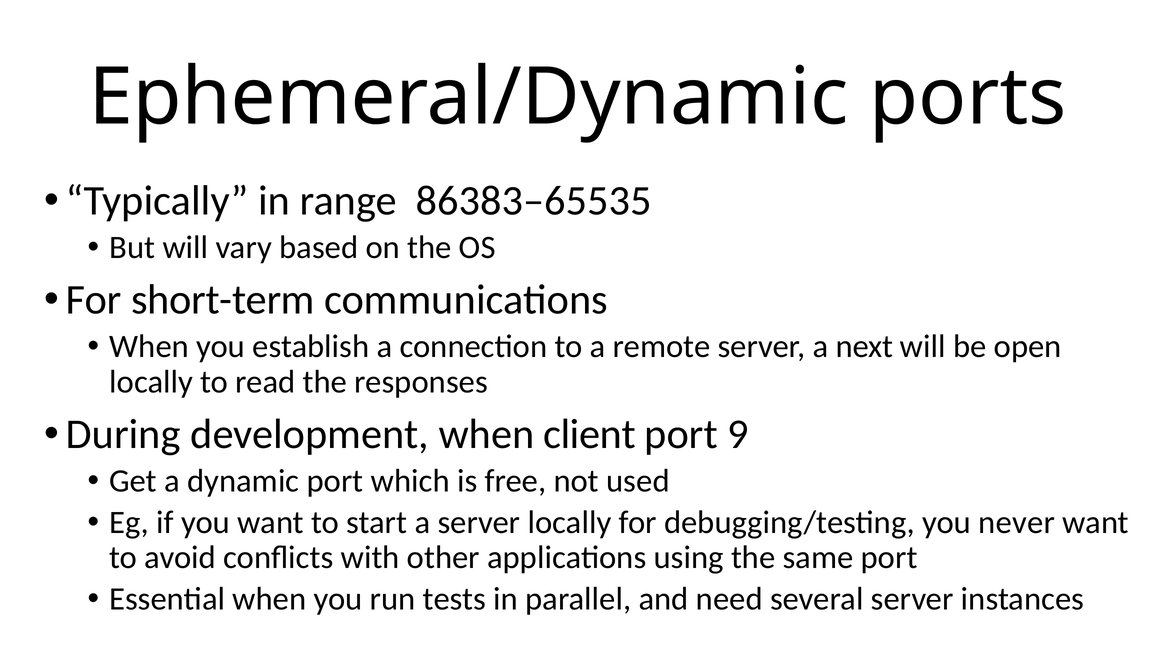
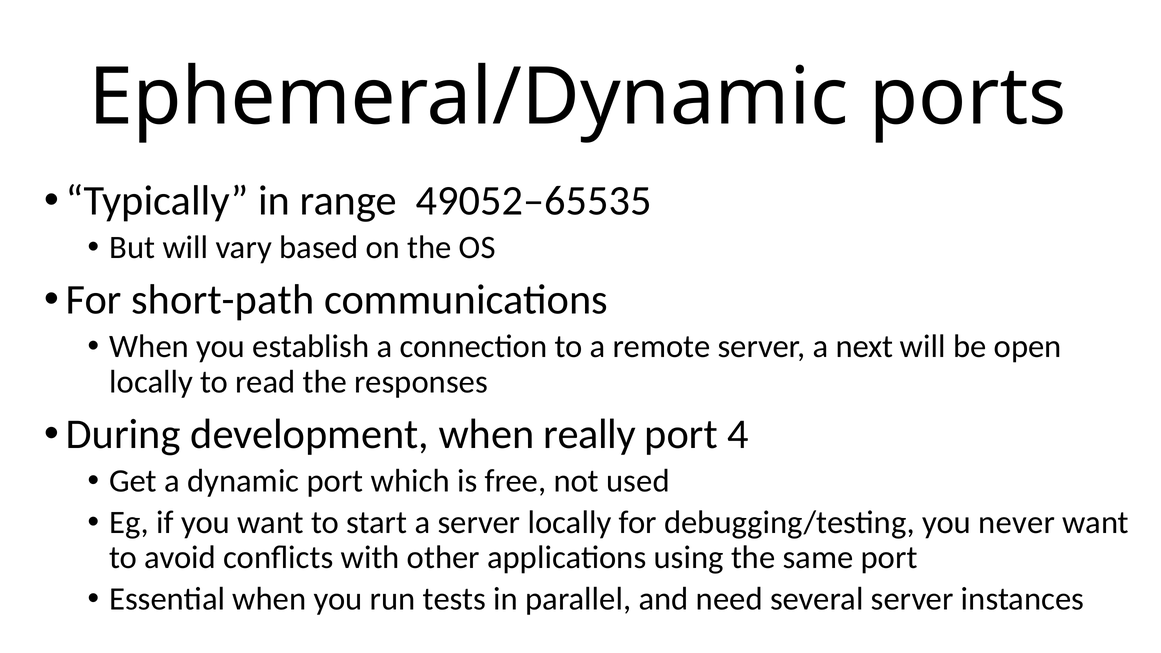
86383–65535: 86383–65535 -> 49052–65535
short-term: short-term -> short-path
client: client -> really
9: 9 -> 4
